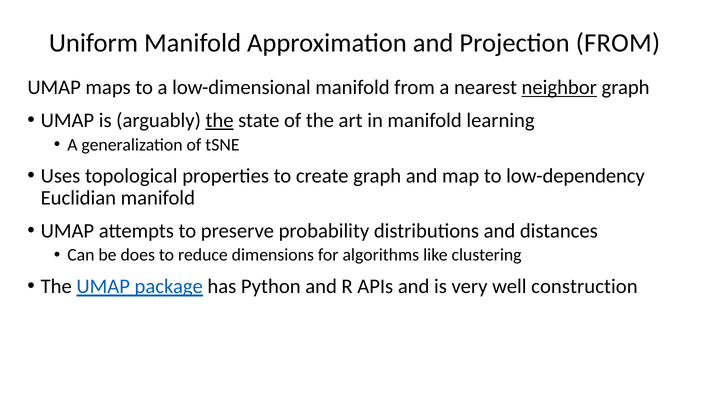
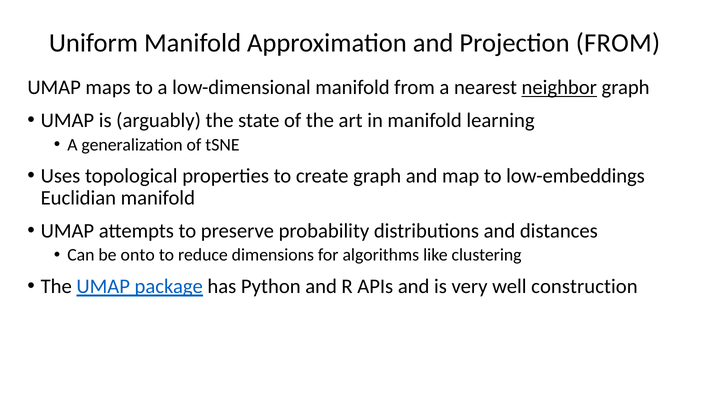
the at (220, 120) underline: present -> none
low-dependency: low-dependency -> low-embeddings
does: does -> onto
